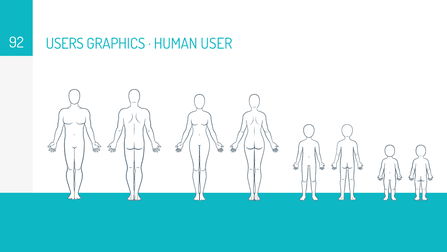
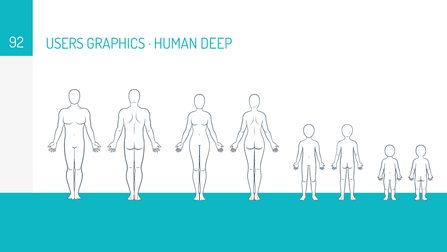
USER: USER -> DEEP
